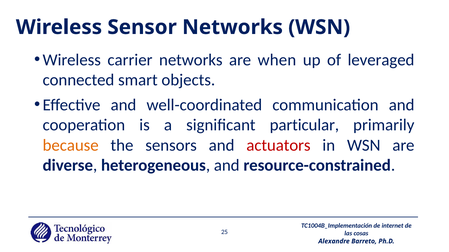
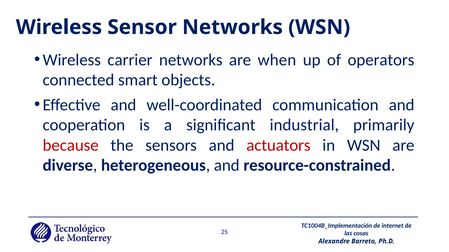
leveraged: leveraged -> operators
particular: particular -> industrial
because colour: orange -> red
